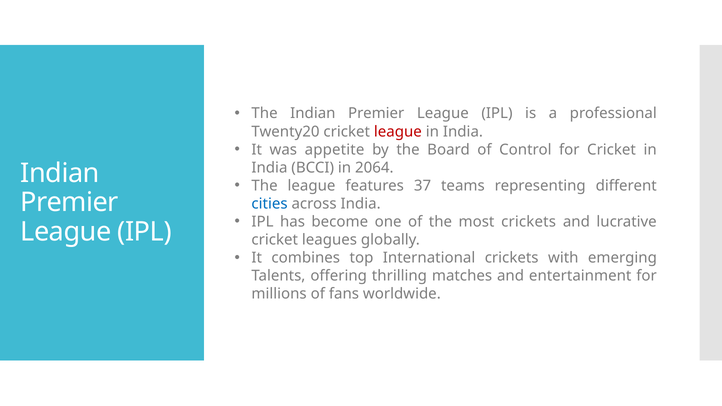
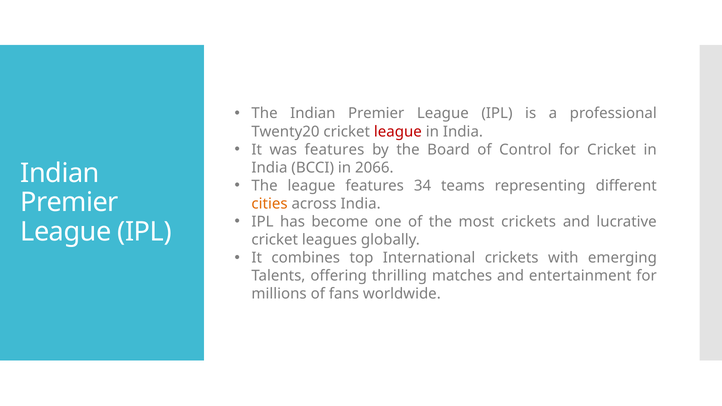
was appetite: appetite -> features
2064: 2064 -> 2066
37: 37 -> 34
cities colour: blue -> orange
